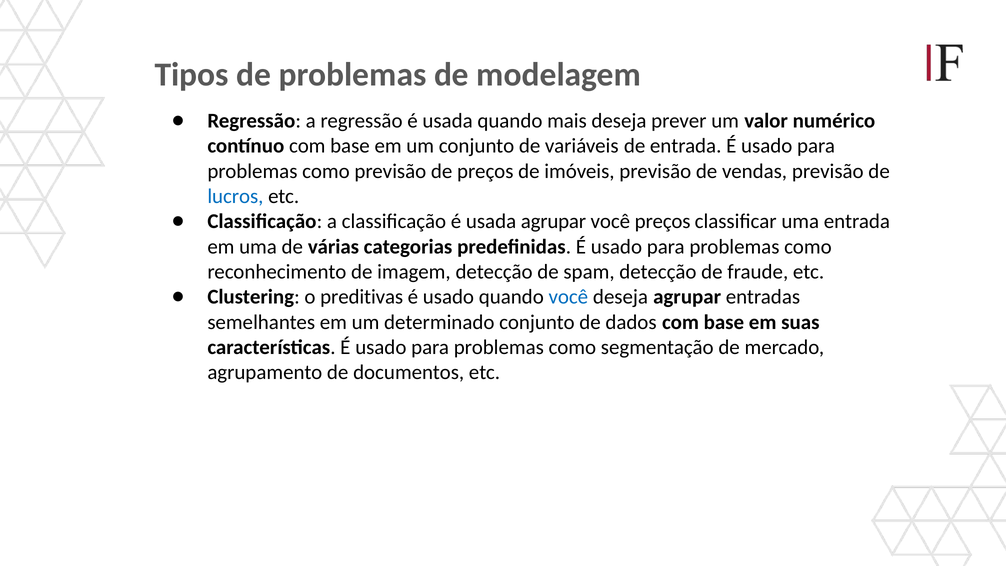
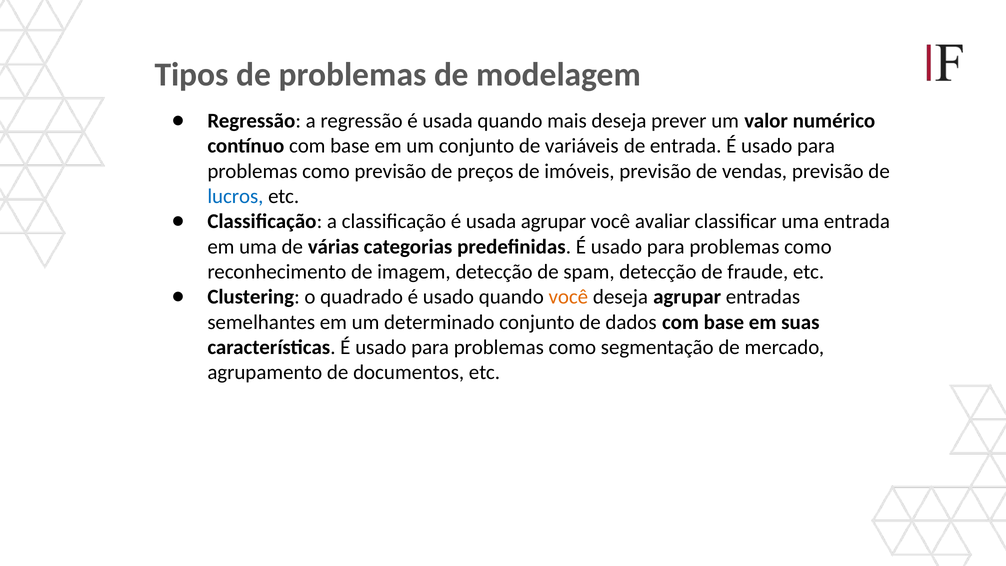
você preços: preços -> avaliar
preditivas: preditivas -> quadrado
você at (568, 297) colour: blue -> orange
